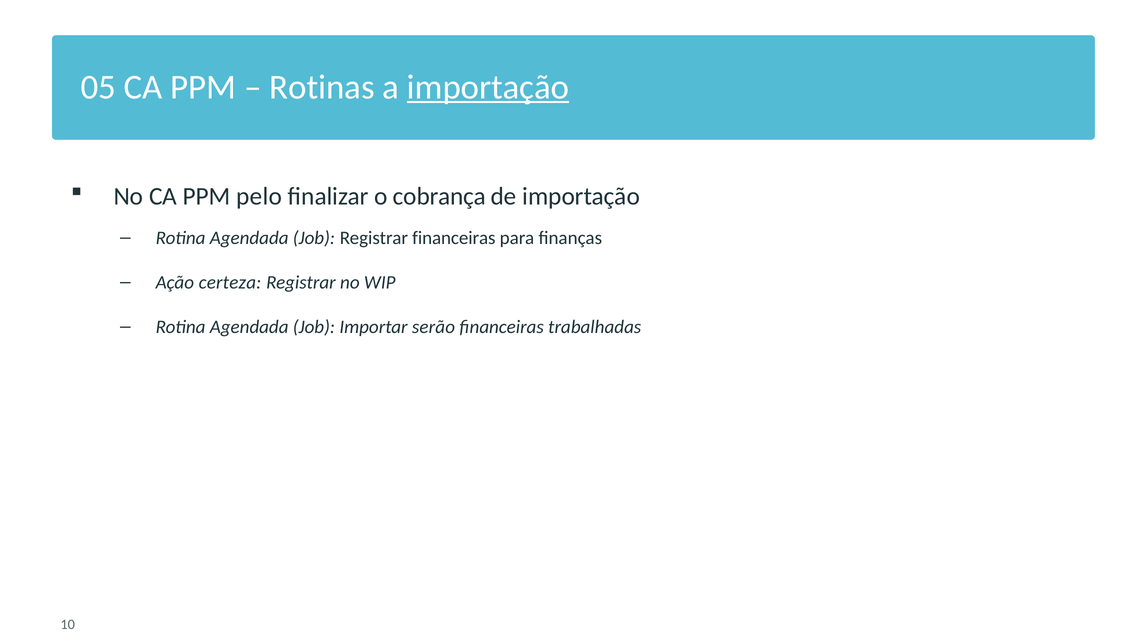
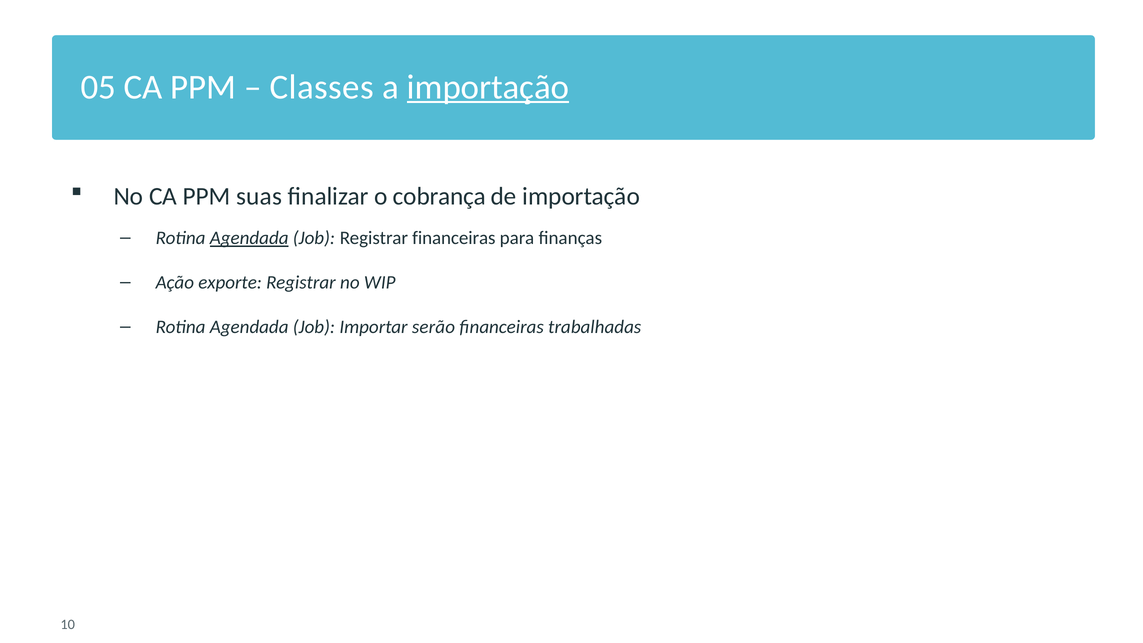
Rotinas: Rotinas -> Classes
pelo: pelo -> suas
Agendada at (249, 238) underline: none -> present
certeza: certeza -> exporte
